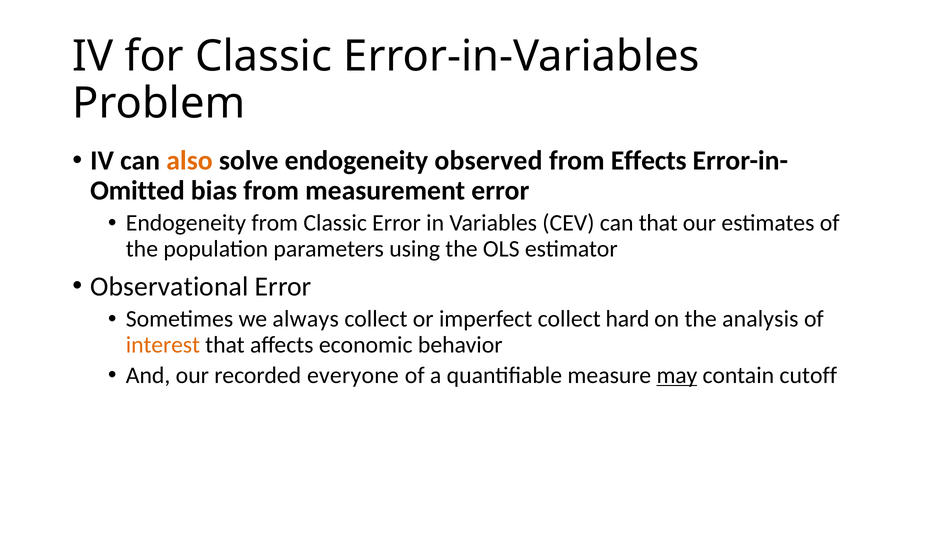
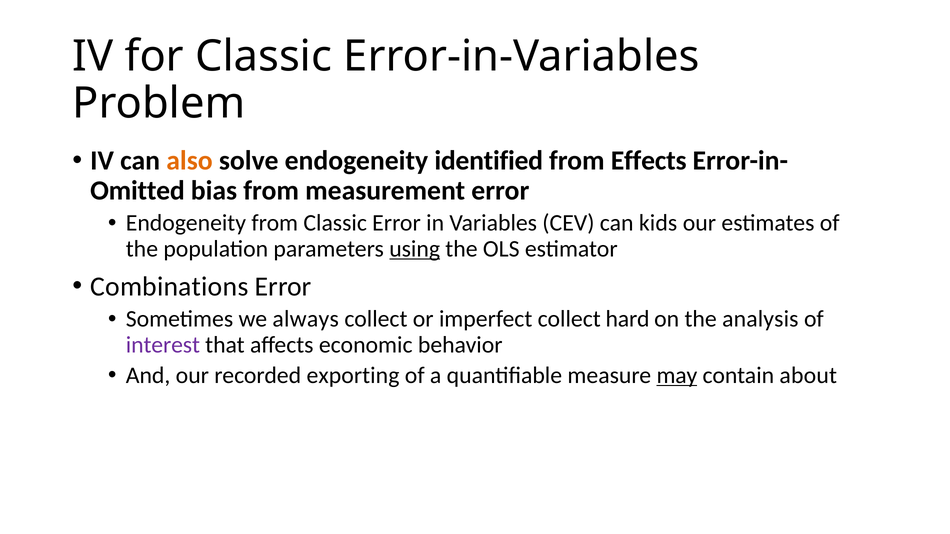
observed: observed -> identified
can that: that -> kids
using underline: none -> present
Observational: Observational -> Combinations
interest colour: orange -> purple
everyone: everyone -> exporting
cutoff: cutoff -> about
